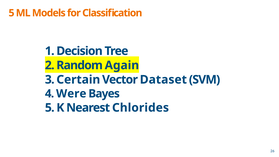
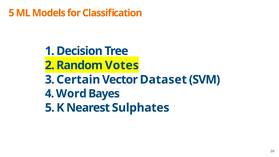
Again: Again -> Votes
Were: Were -> Word
Chlorides: Chlorides -> Sulphates
